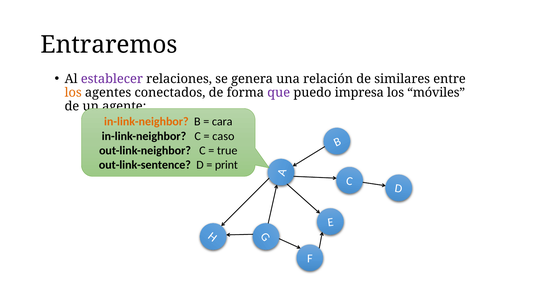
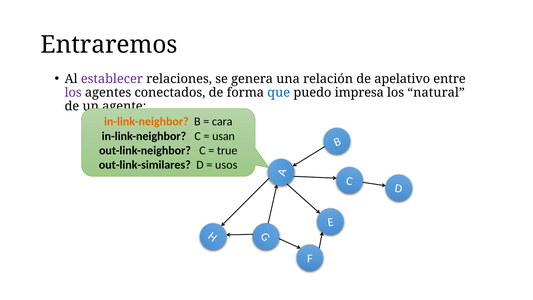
similares: similares -> apelativo
los at (73, 93) colour: orange -> purple
que colour: purple -> blue
móviles: móviles -> natural
caso: caso -> usan
out-link-sentence: out-link-sentence -> out-link-similares
print: print -> usos
